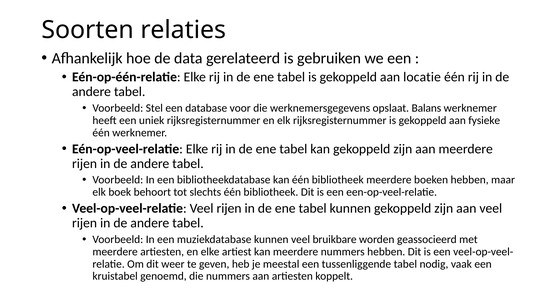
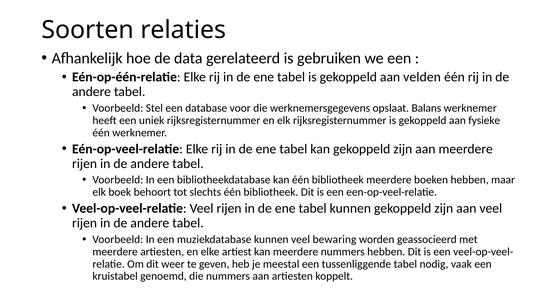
locatie: locatie -> velden
bruikbare: bruikbare -> bewaring
